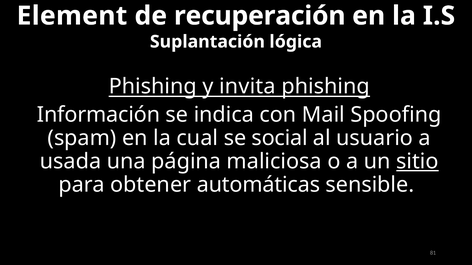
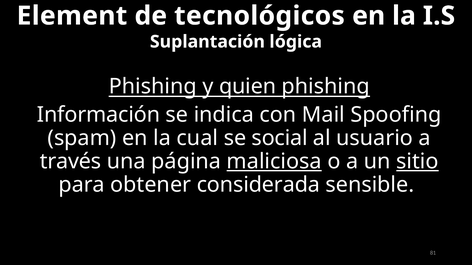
recuperación: recuperación -> tecnológicos
invita: invita -> quien
usada: usada -> través
maliciosa underline: none -> present
automáticas: automáticas -> considerada
